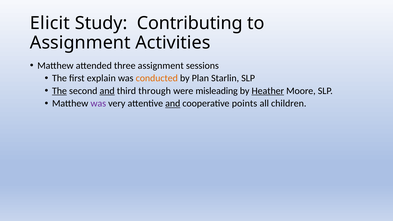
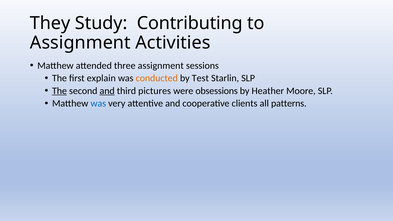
Elicit: Elicit -> They
Plan: Plan -> Test
through: through -> pictures
misleading: misleading -> obsessions
Heather underline: present -> none
was at (98, 104) colour: purple -> blue
and at (173, 104) underline: present -> none
points: points -> clients
children: children -> patterns
